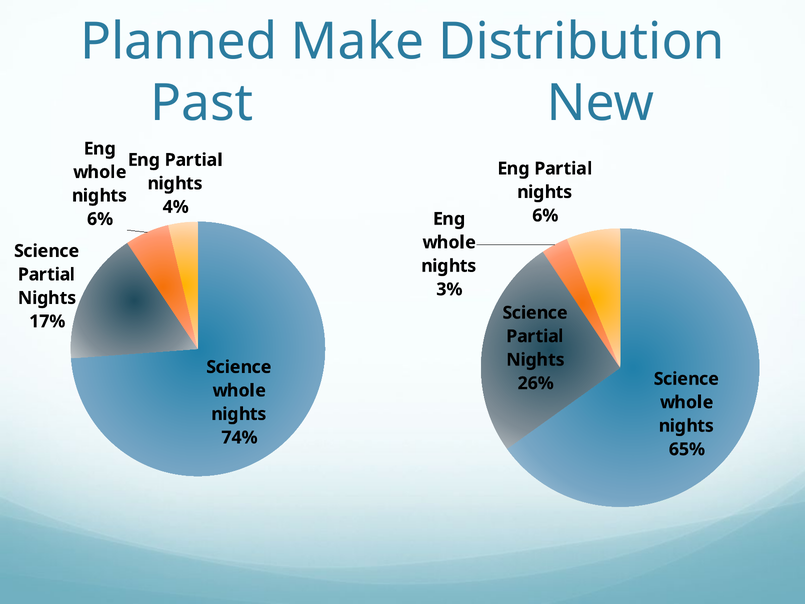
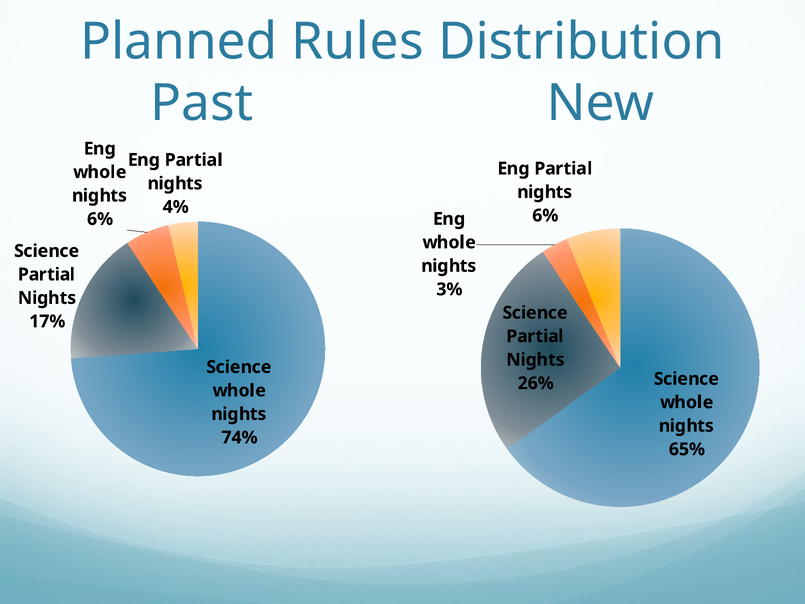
Make: Make -> Rules
